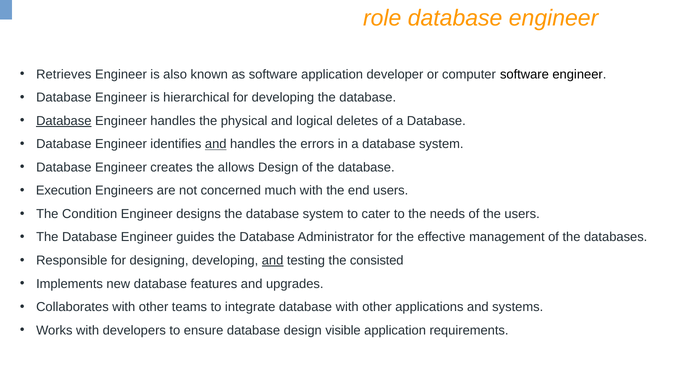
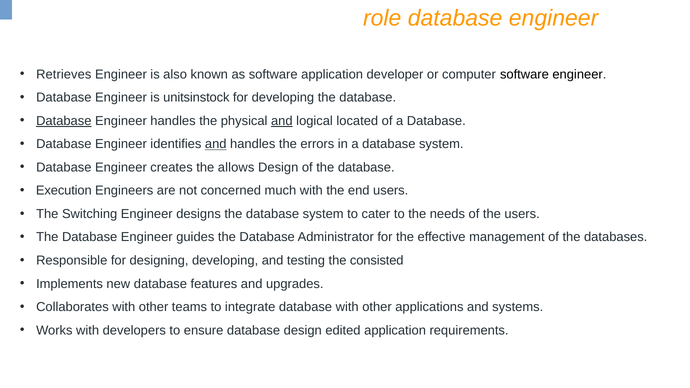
hierarchical: hierarchical -> unitsinstock
and at (282, 121) underline: none -> present
deletes: deletes -> located
Condition: Condition -> Switching
and at (273, 261) underline: present -> none
visible: visible -> edited
